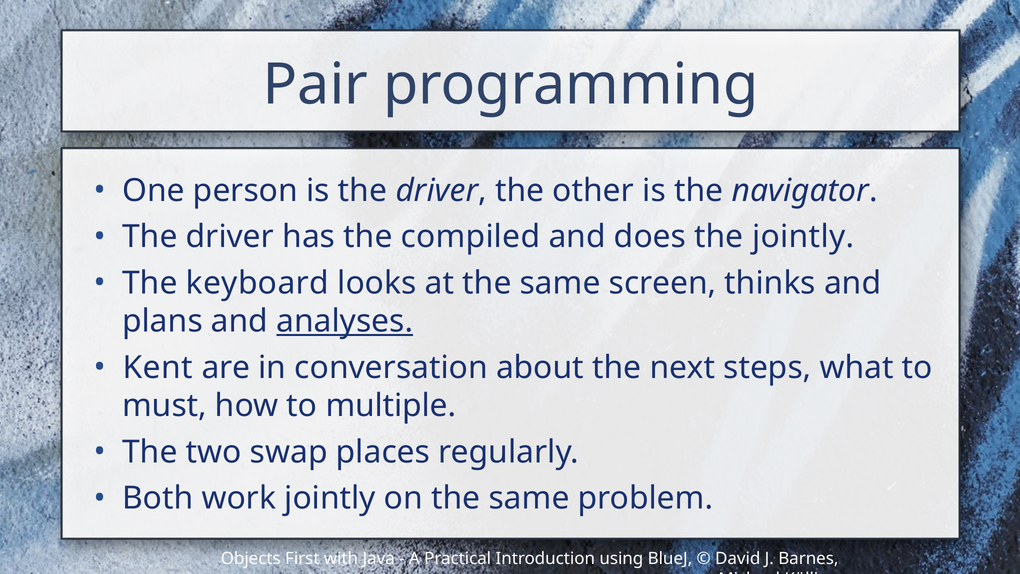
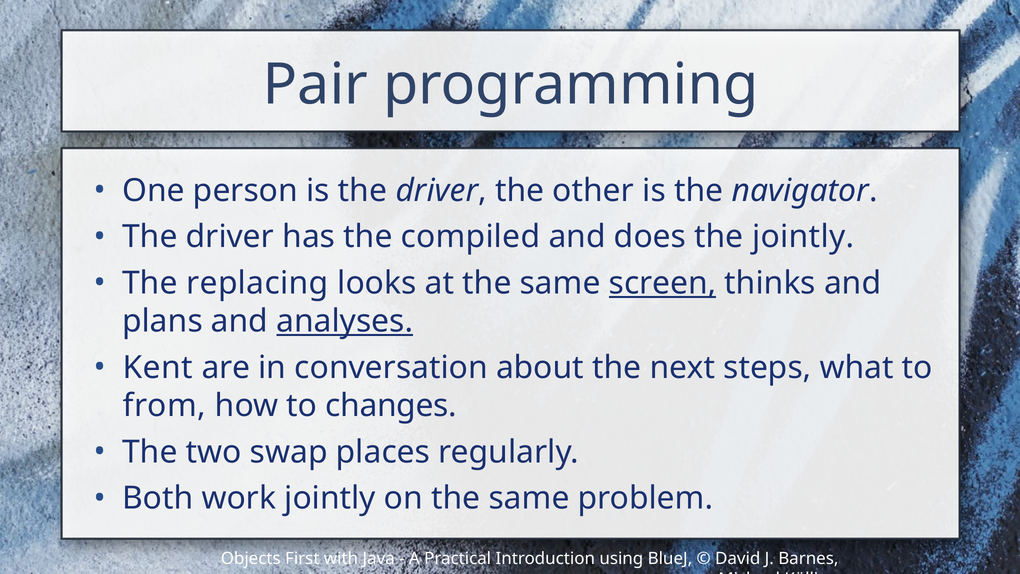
keyboard: keyboard -> replacing
screen underline: none -> present
must: must -> from
multiple: multiple -> changes
